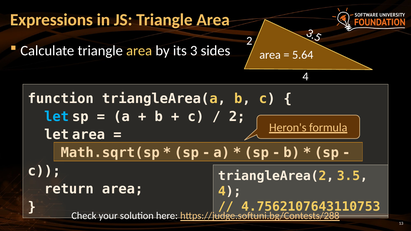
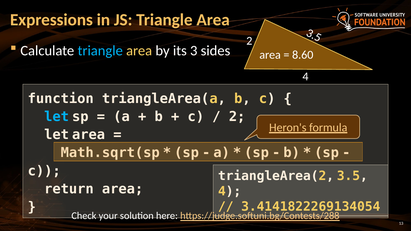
triangle at (100, 51) colour: white -> light blue
5.64: 5.64 -> 8.60
4.7562107643110753: 4.7562107643110753 -> 3.4141822269134054
